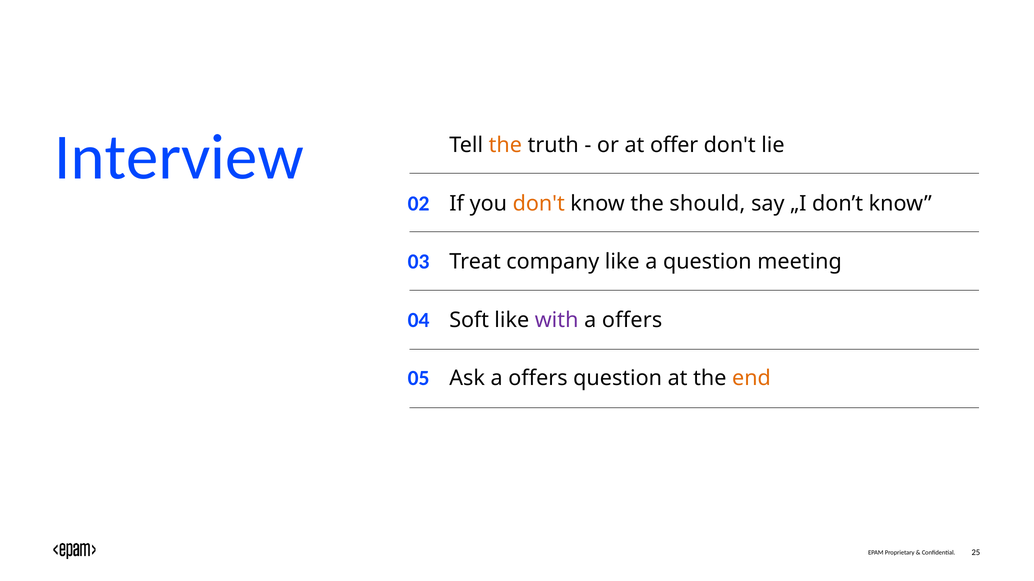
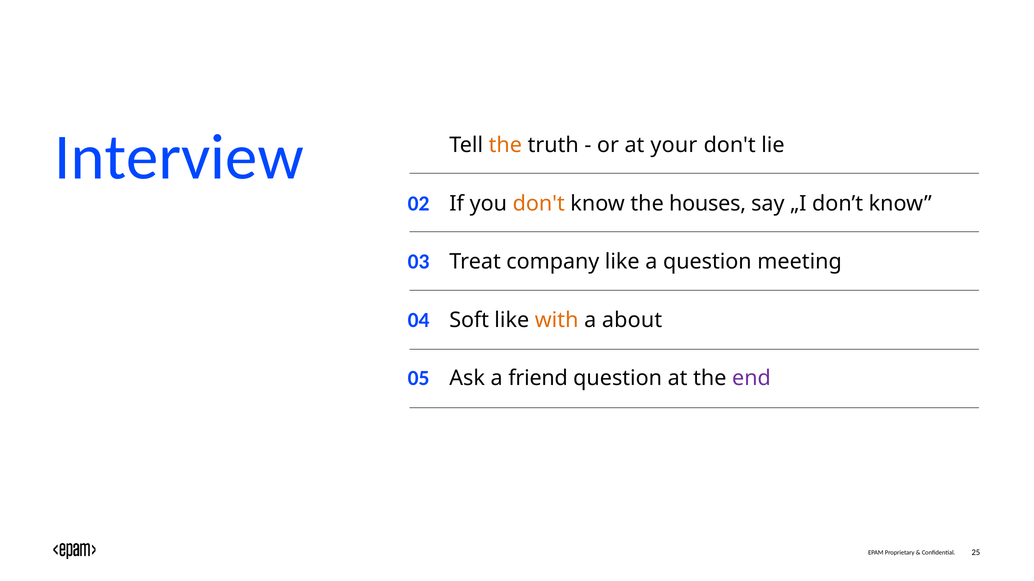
offer: offer -> your
should: should -> houses
with colour: purple -> orange
offers at (632, 321): offers -> about
Ask a offers: offers -> friend
end colour: orange -> purple
